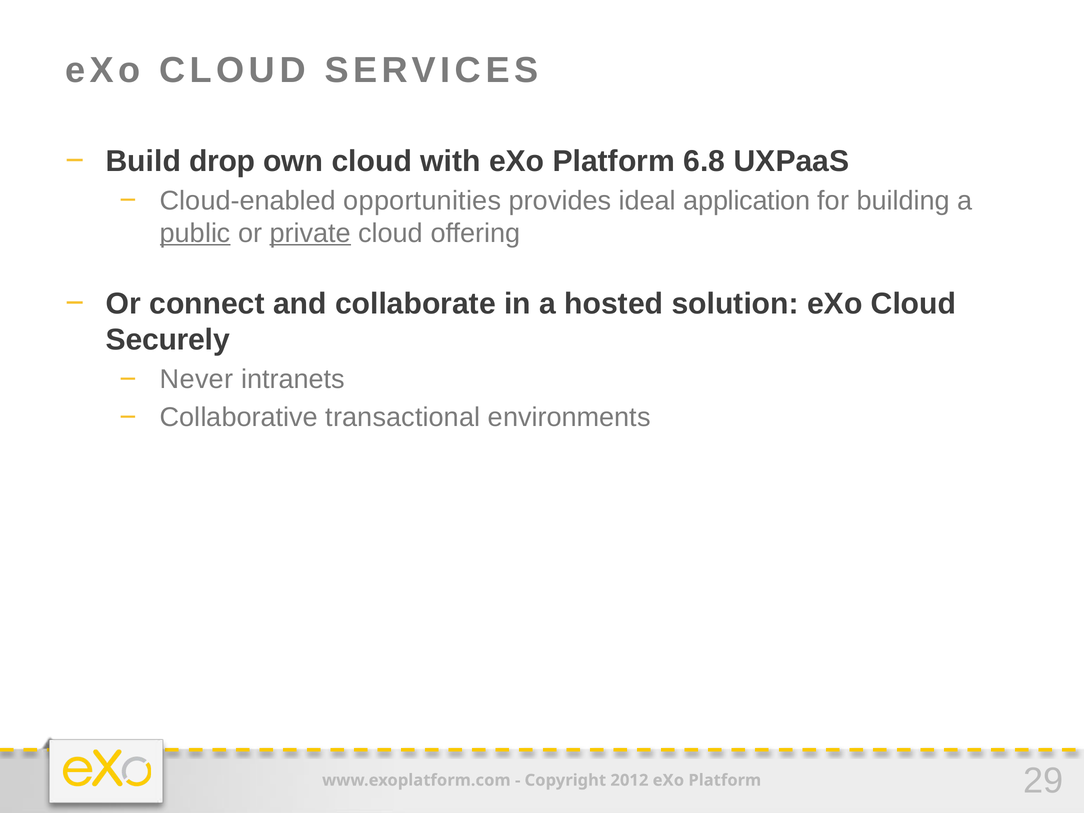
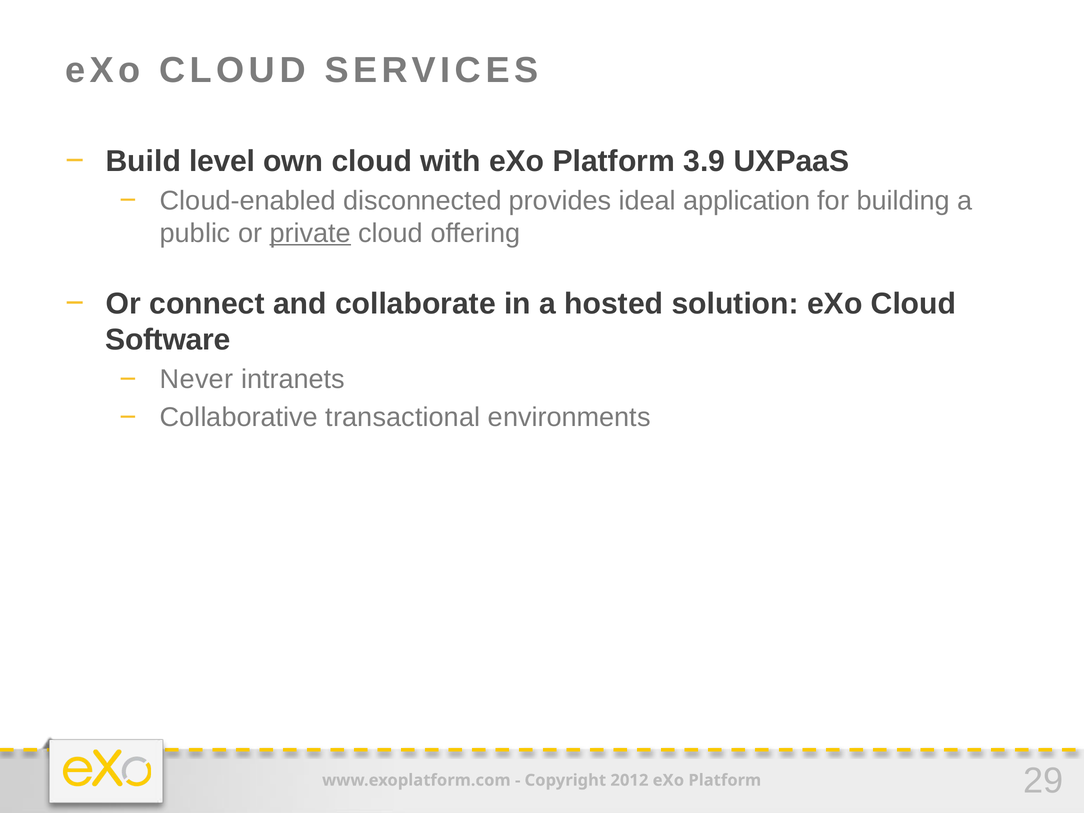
drop: drop -> level
6.8: 6.8 -> 3.9
opportunities: opportunities -> disconnected
public underline: present -> none
Securely: Securely -> Software
